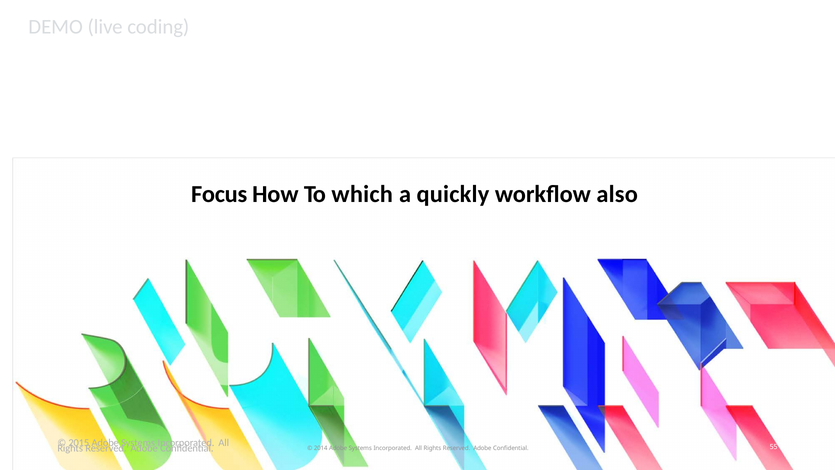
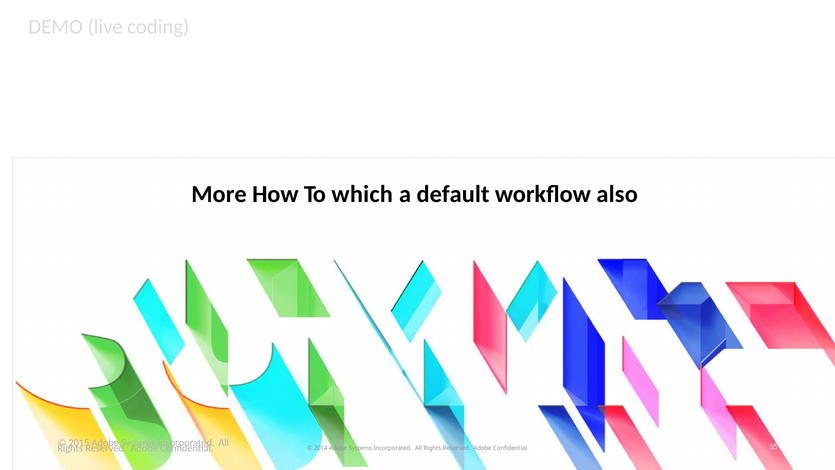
Focus: Focus -> More
quickly: quickly -> default
